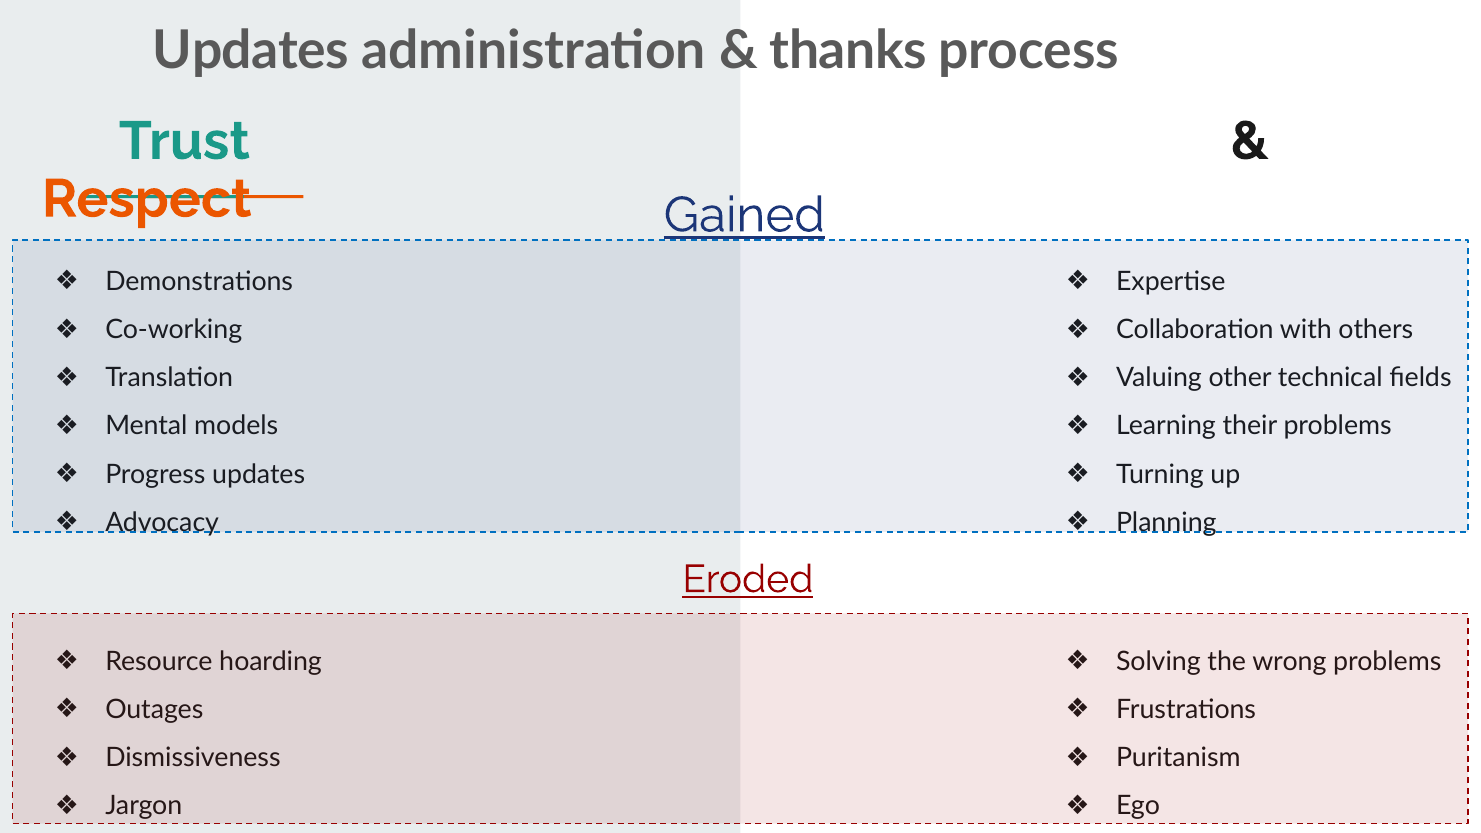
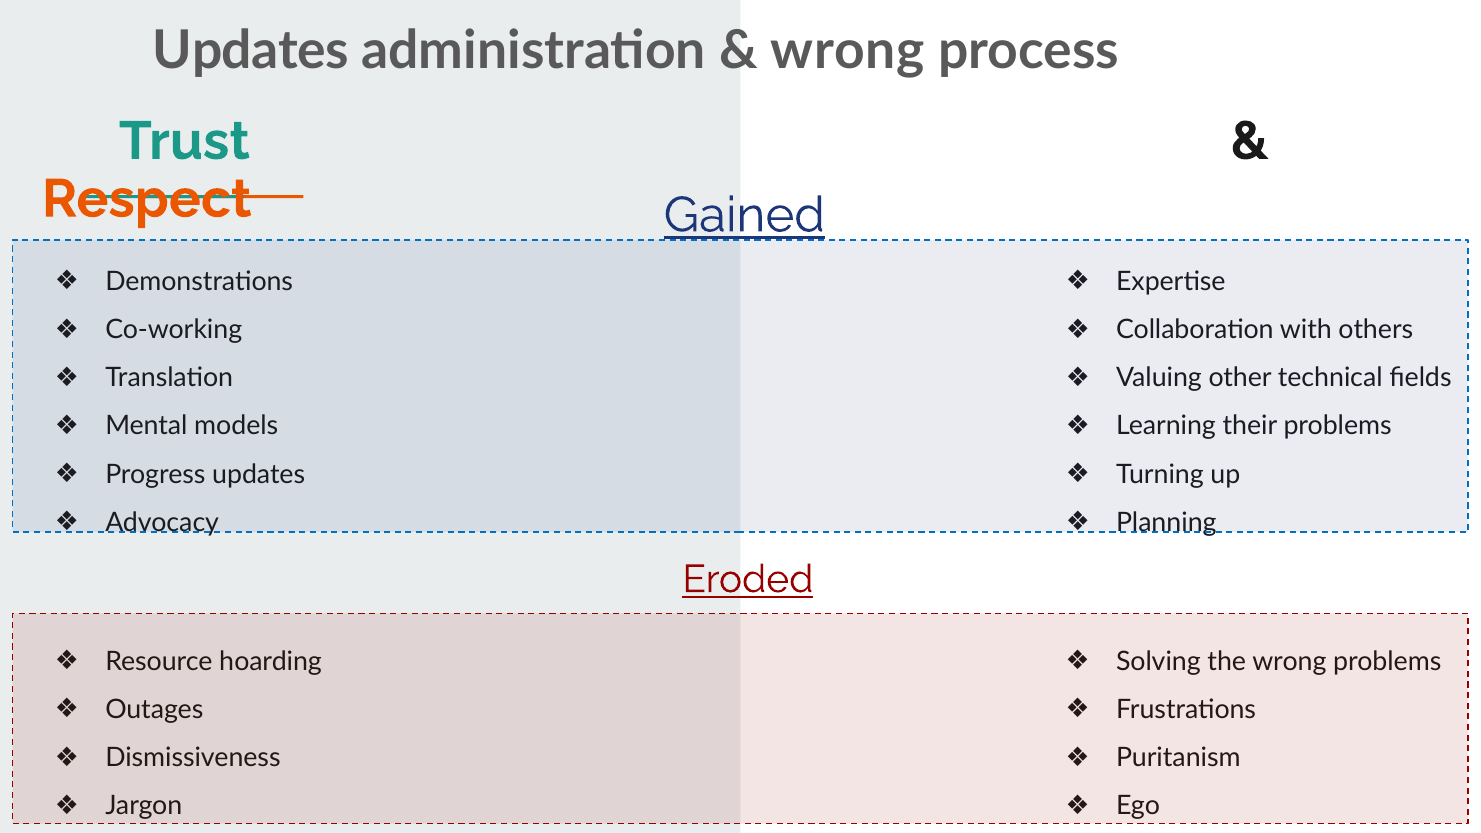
thanks at (848, 51): thanks -> wrong
